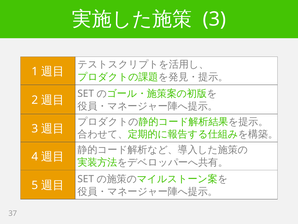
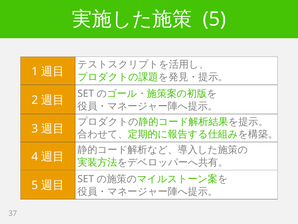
3 at (214, 19): 3 -> 5
